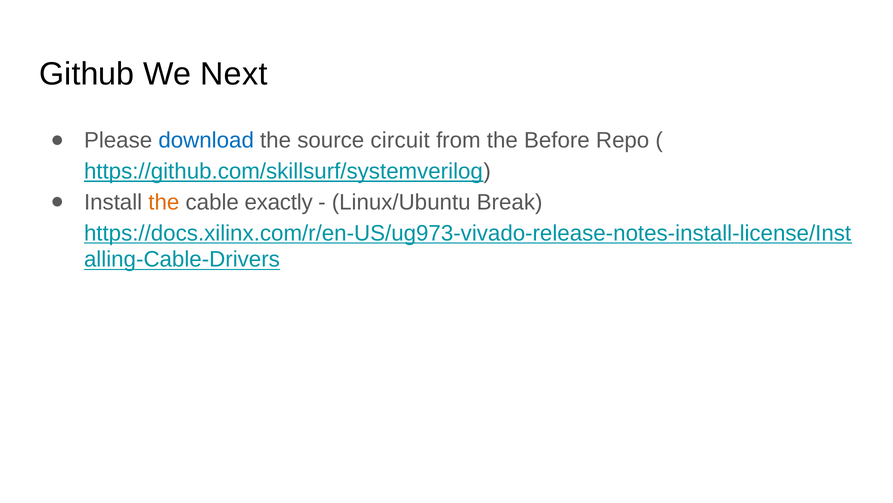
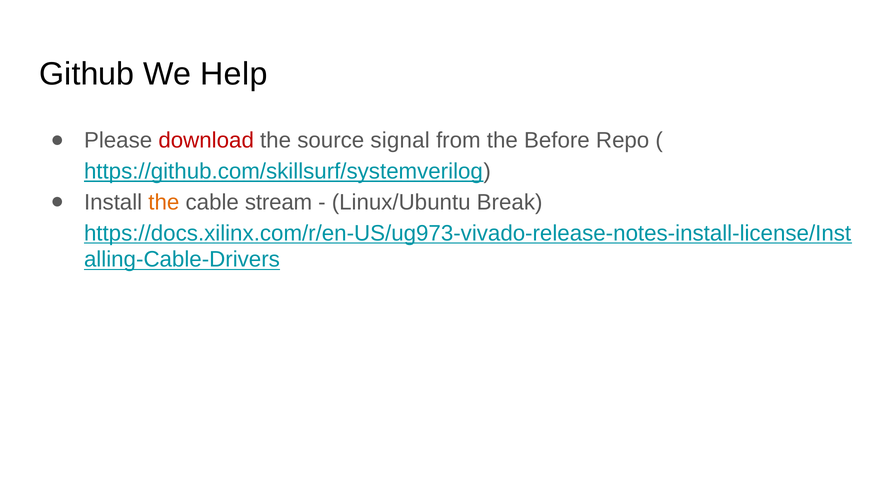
Next: Next -> Help
download colour: blue -> red
circuit: circuit -> signal
exactly: exactly -> stream
